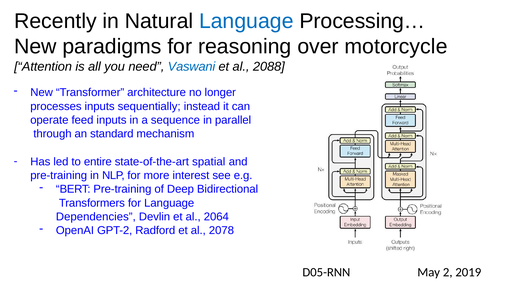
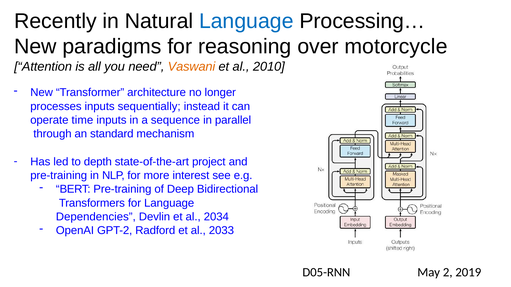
Vaswani colour: blue -> orange
2088: 2088 -> 2010
feed: feed -> time
entire: entire -> depth
spatial: spatial -> project
2064: 2064 -> 2034
2078: 2078 -> 2033
